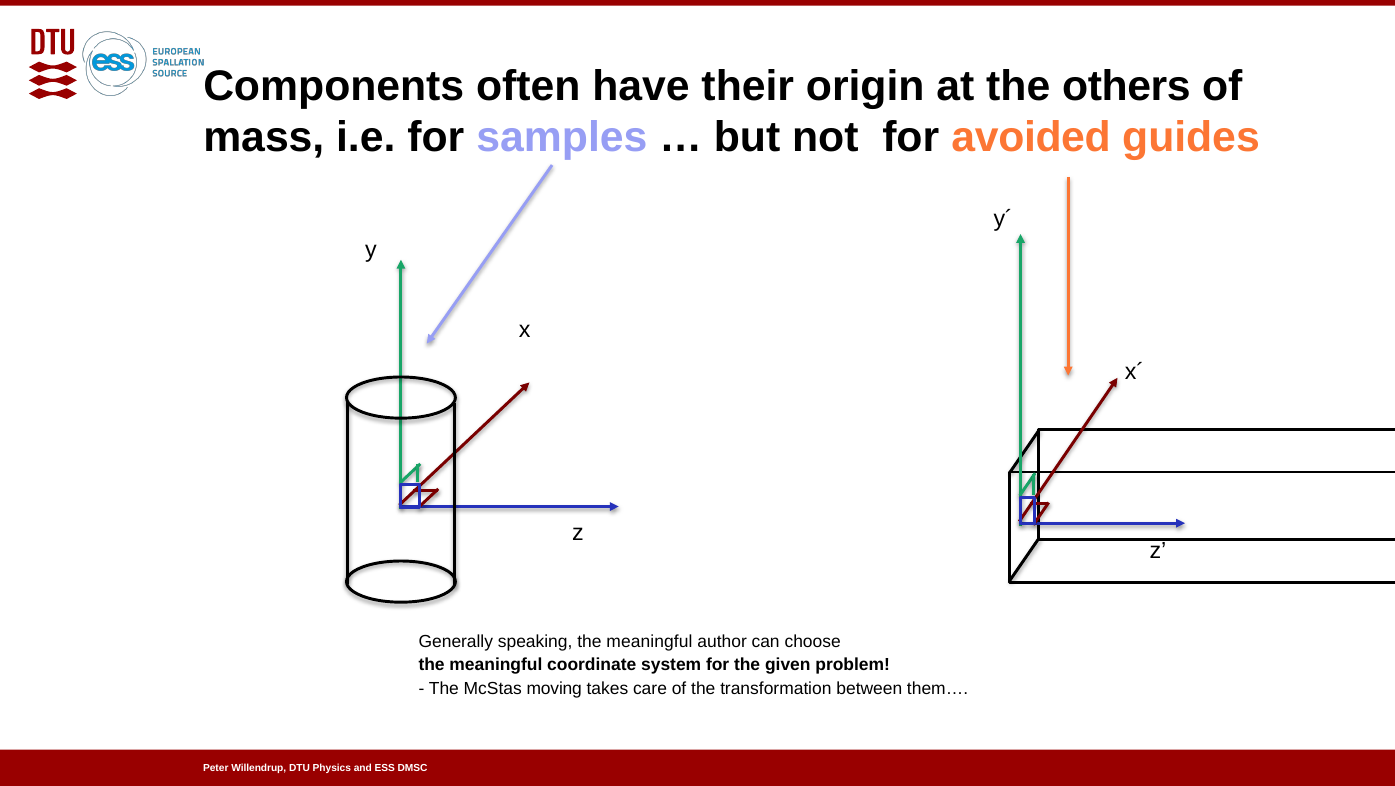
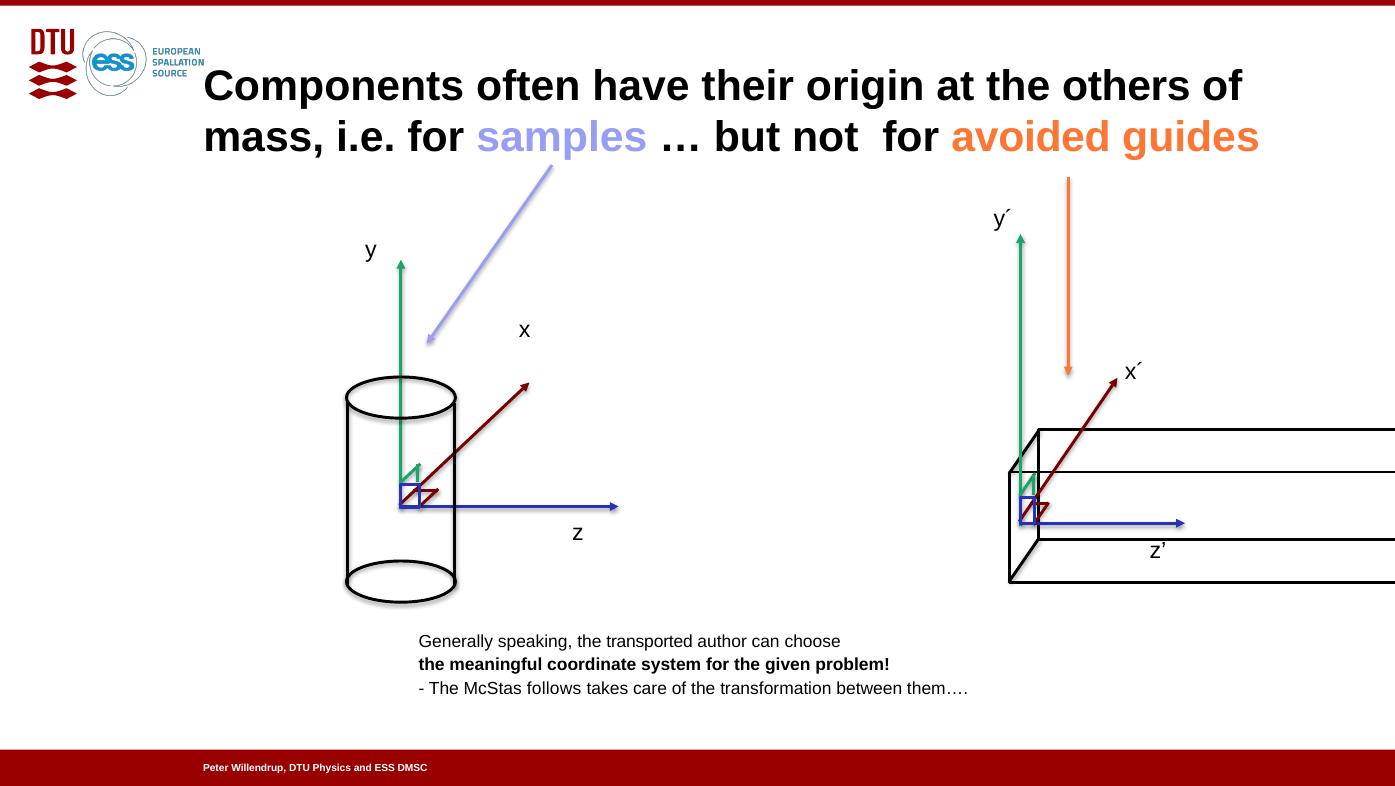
speaking the meaningful: meaningful -> transported
moving: moving -> follows
